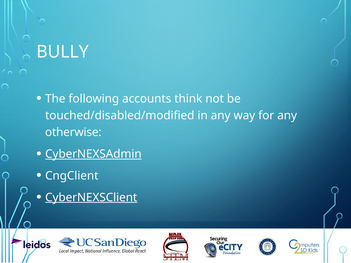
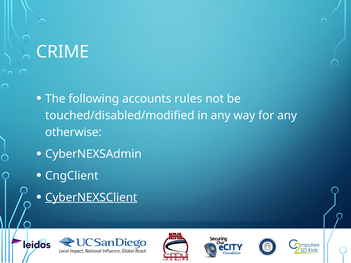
BULLY: BULLY -> CRIME
think: think -> rules
CyberNEXSAdmin underline: present -> none
